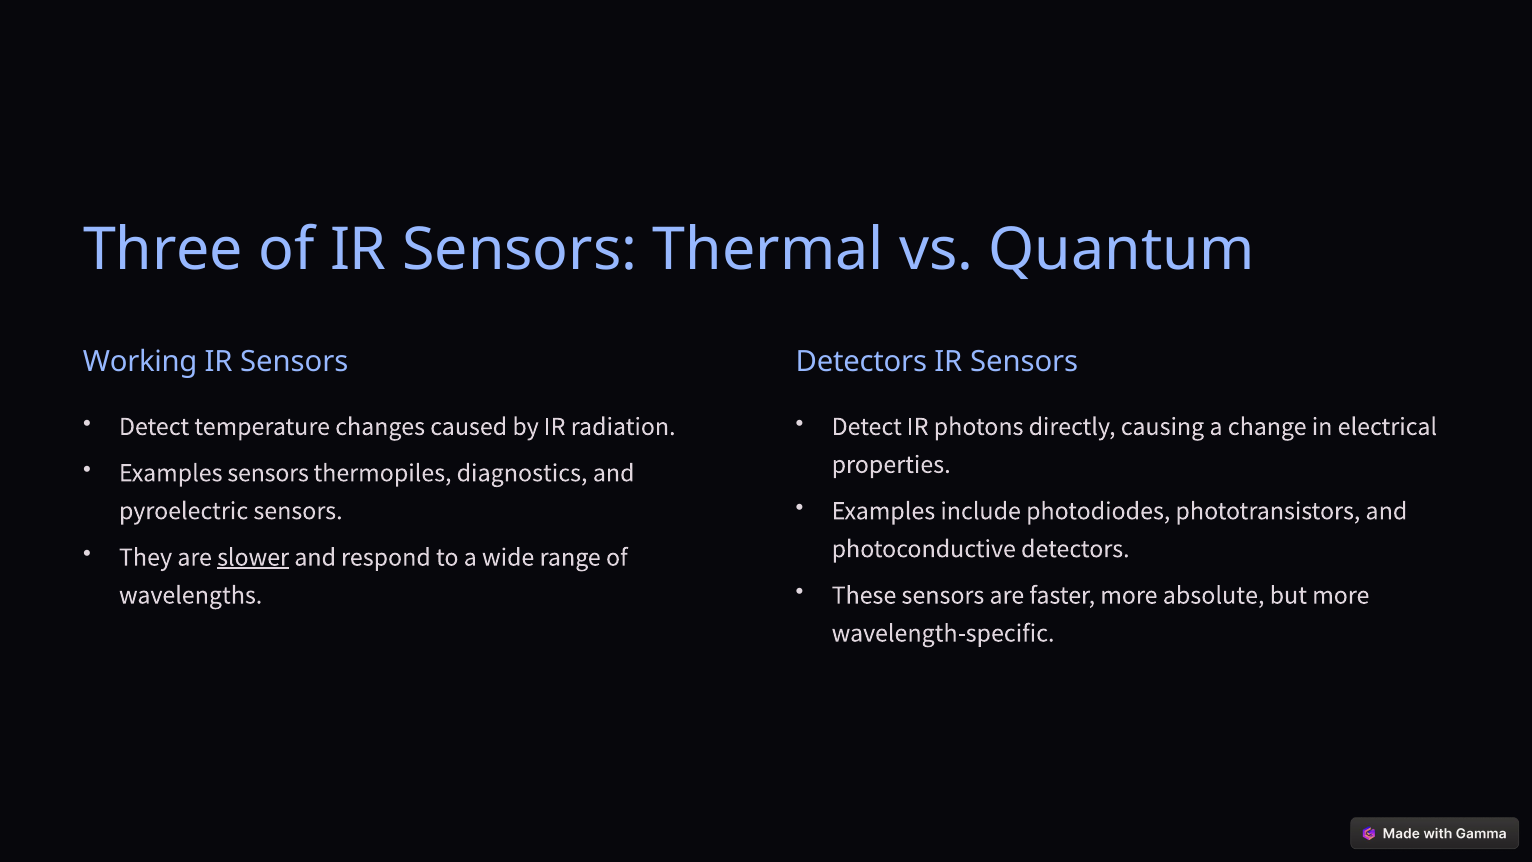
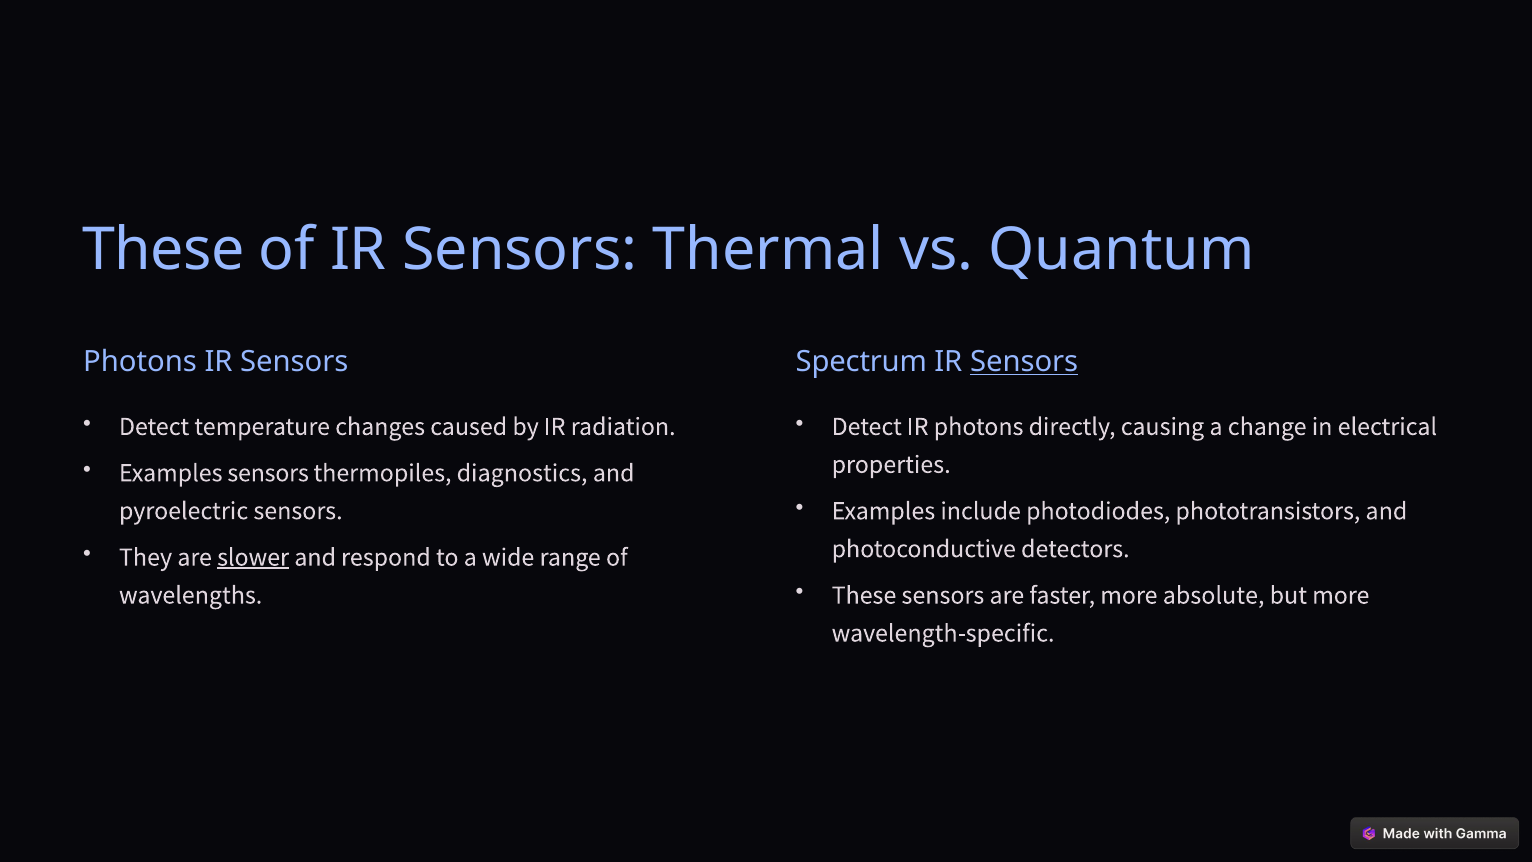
Three at (163, 250): Three -> These
Working at (140, 362): Working -> Photons
Detectors at (861, 362): Detectors -> Spectrum
Sensors at (1024, 362) underline: none -> present
